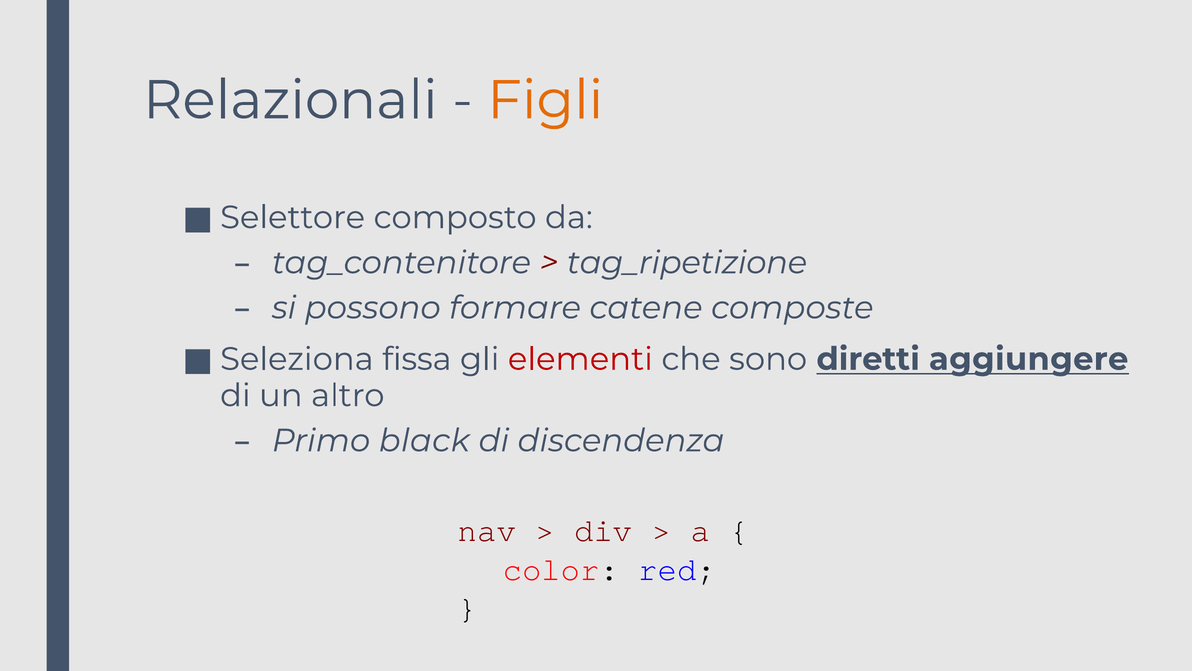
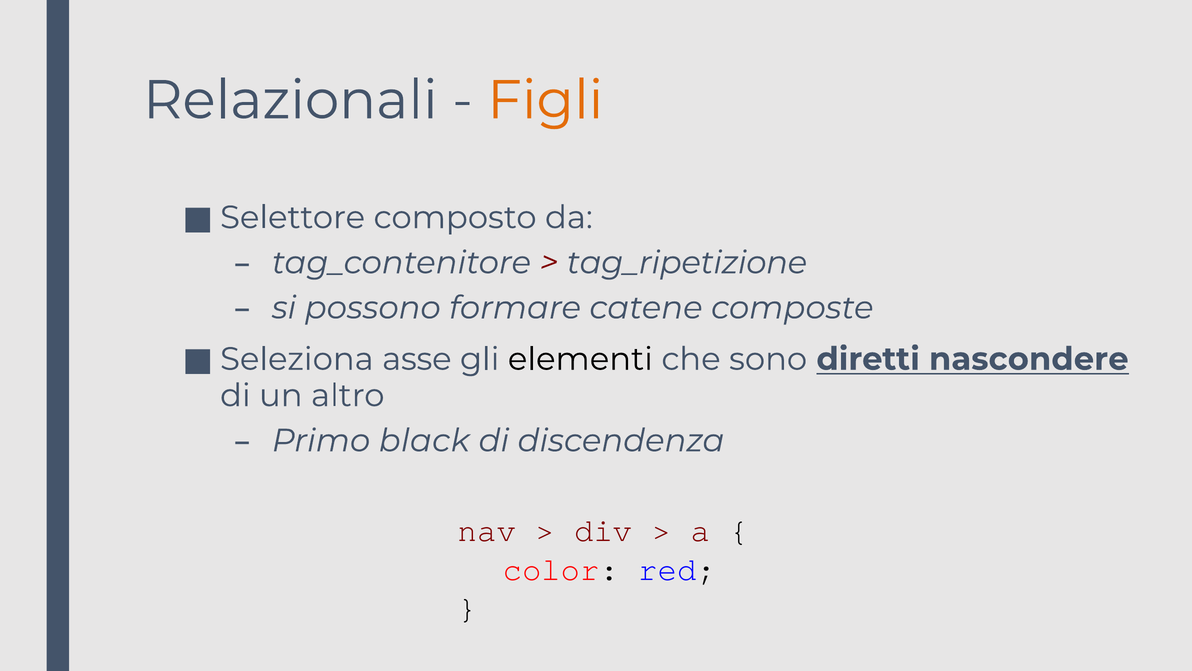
fissa: fissa -> asse
elementi colour: red -> black
aggiungere: aggiungere -> nascondere
